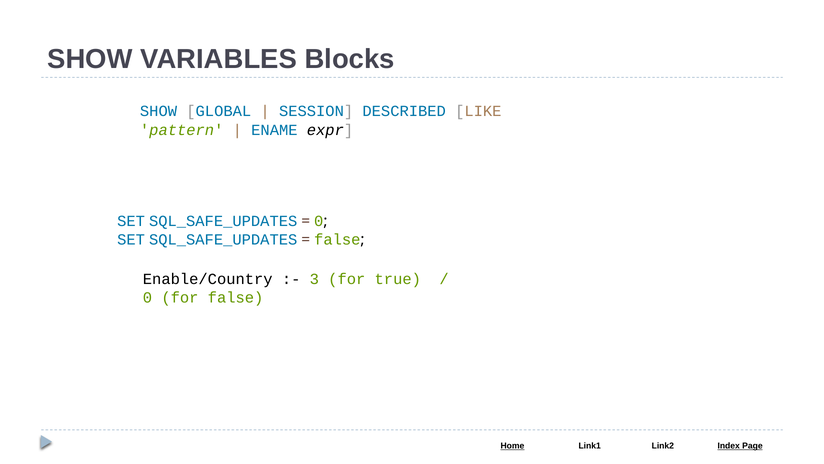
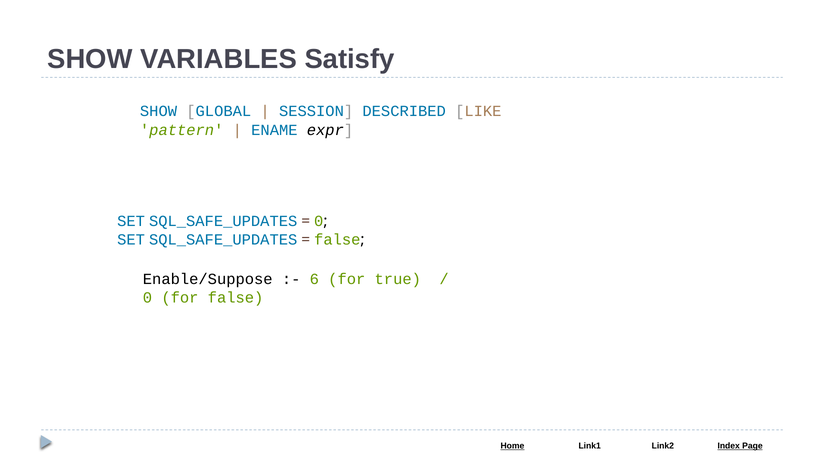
Blocks: Blocks -> Satisfy
Enable/Country: Enable/Country -> Enable/Suppose
3: 3 -> 6
